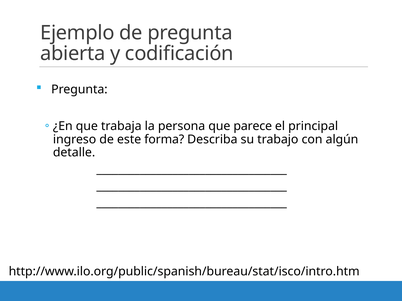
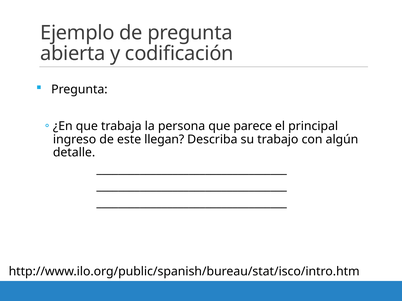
forma: forma -> llegan
